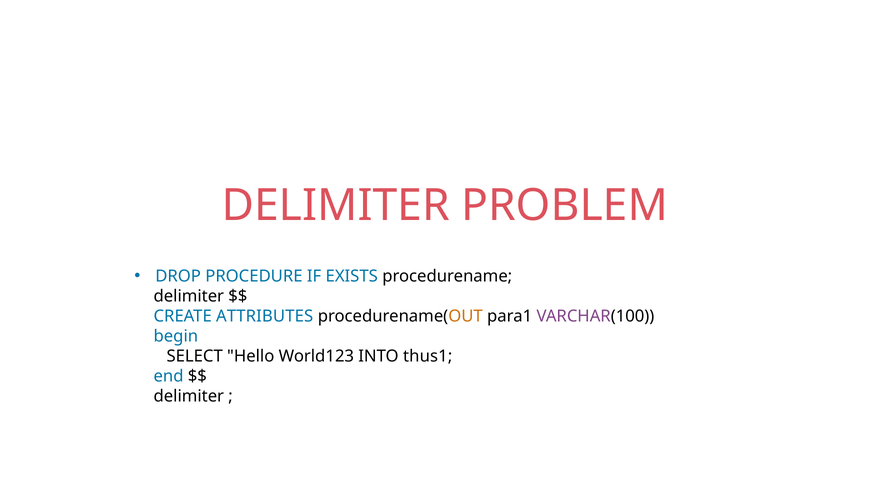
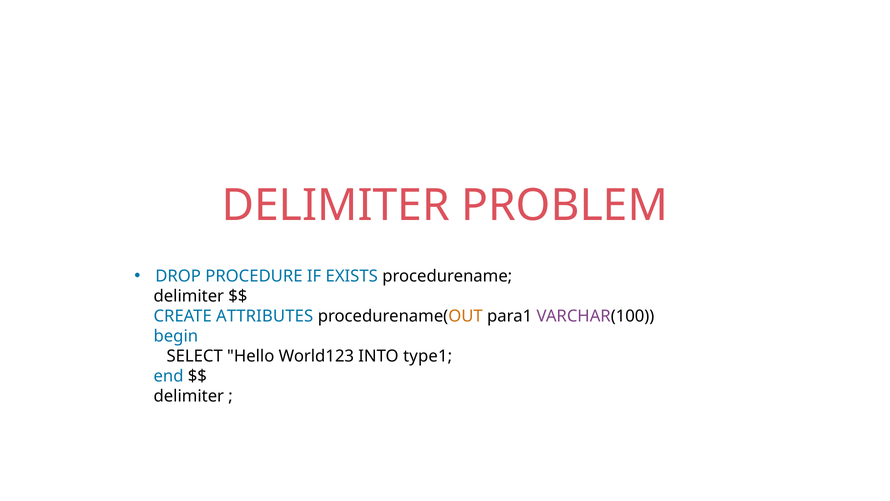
thus1: thus1 -> type1
